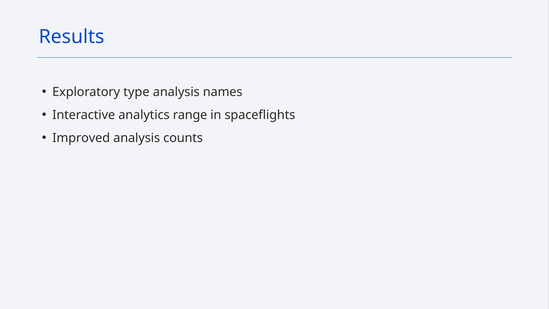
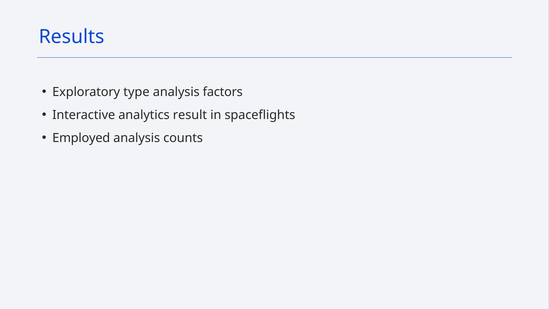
names: names -> factors
range: range -> result
Improved: Improved -> Employed
